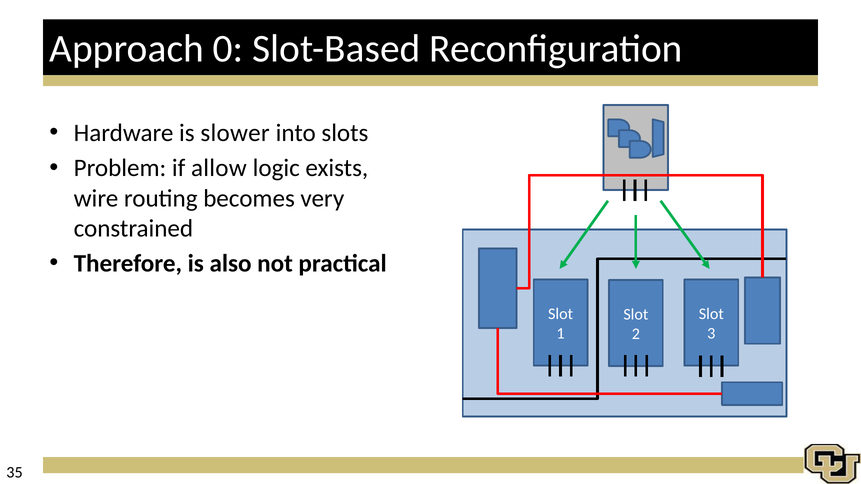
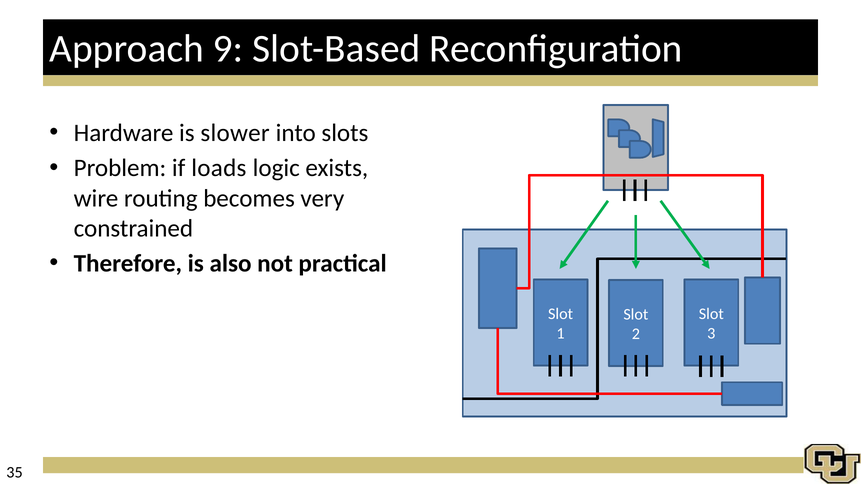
0: 0 -> 9
allow: allow -> loads
